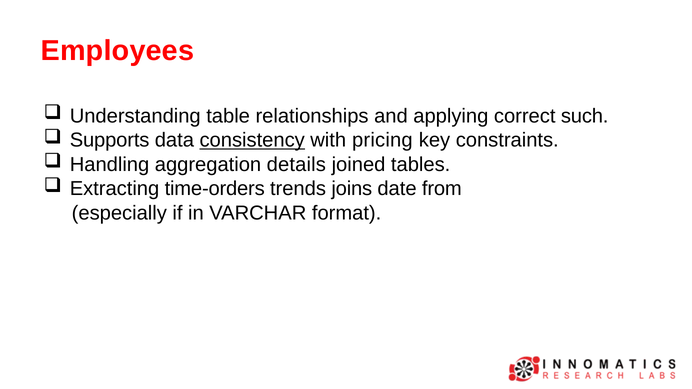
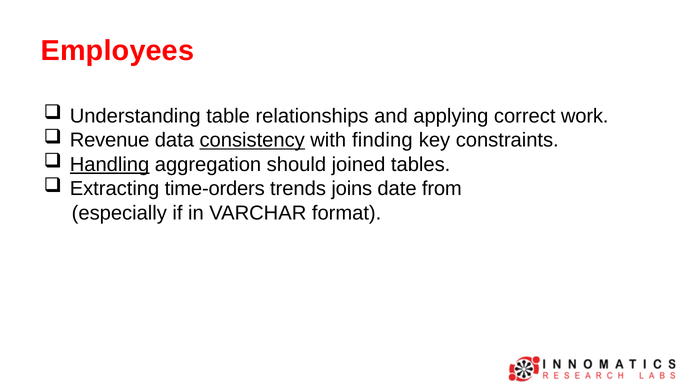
such: such -> work
Supports: Supports -> Revenue
pricing: pricing -> finding
Handling underline: none -> present
details: details -> should
